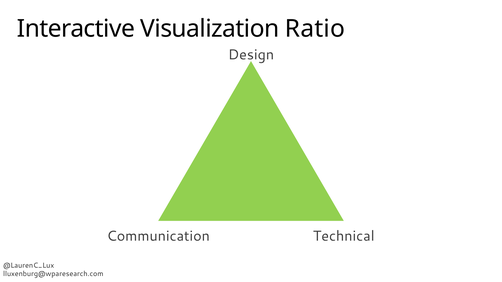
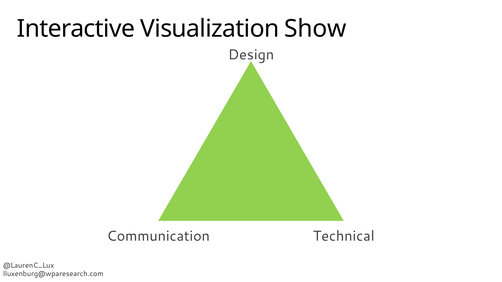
Ratio: Ratio -> Show
